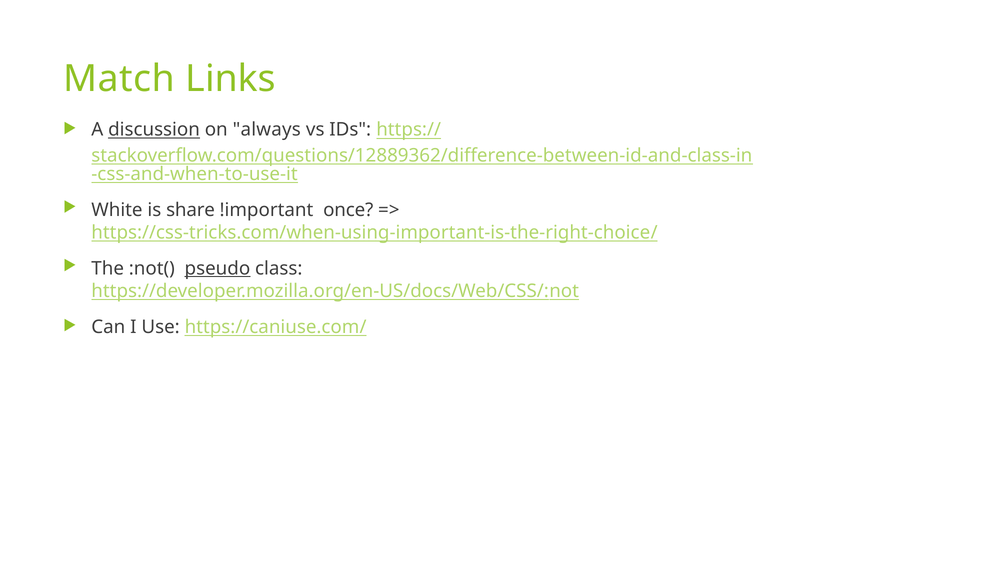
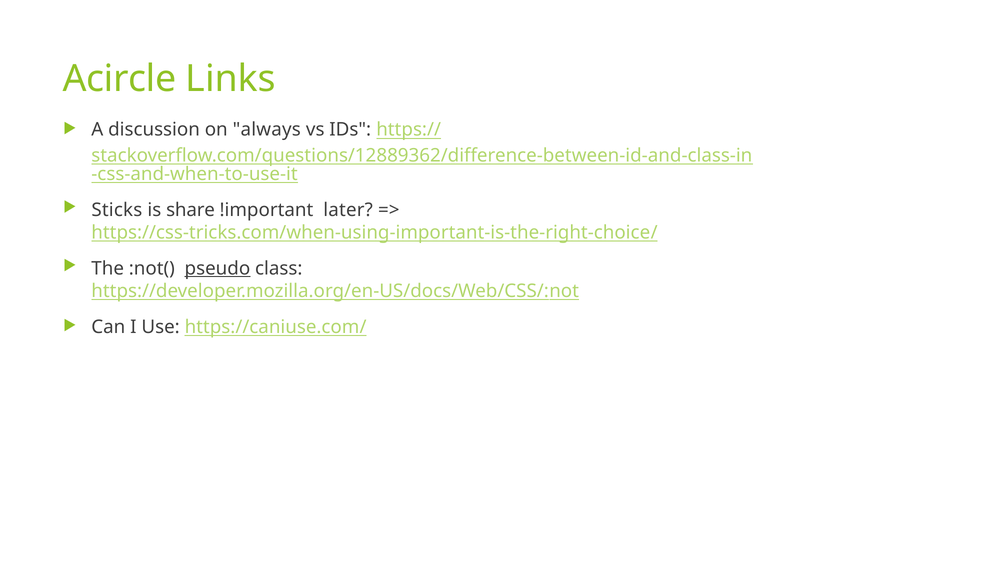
Match: Match -> Acircle
discussion underline: present -> none
White: White -> Sticks
once: once -> later
